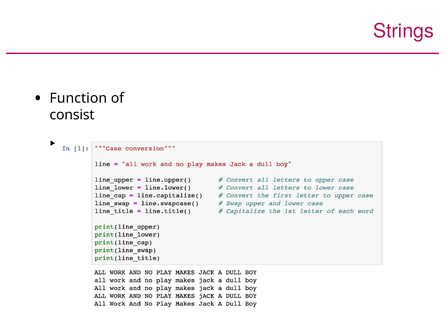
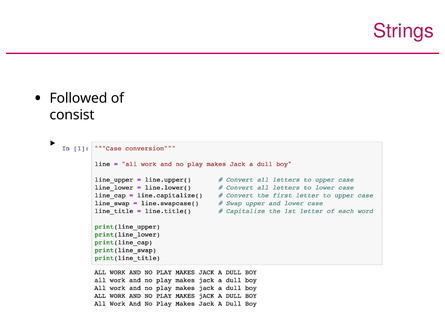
Function: Function -> Followed
